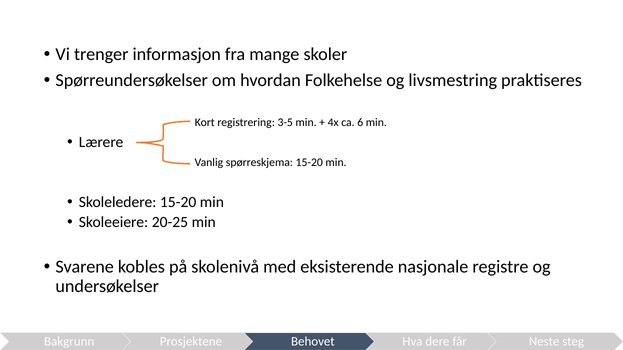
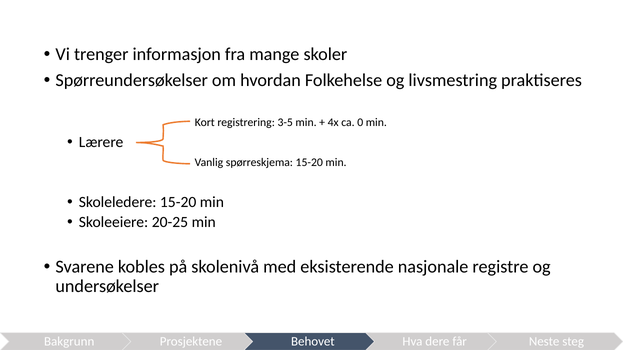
6: 6 -> 0
